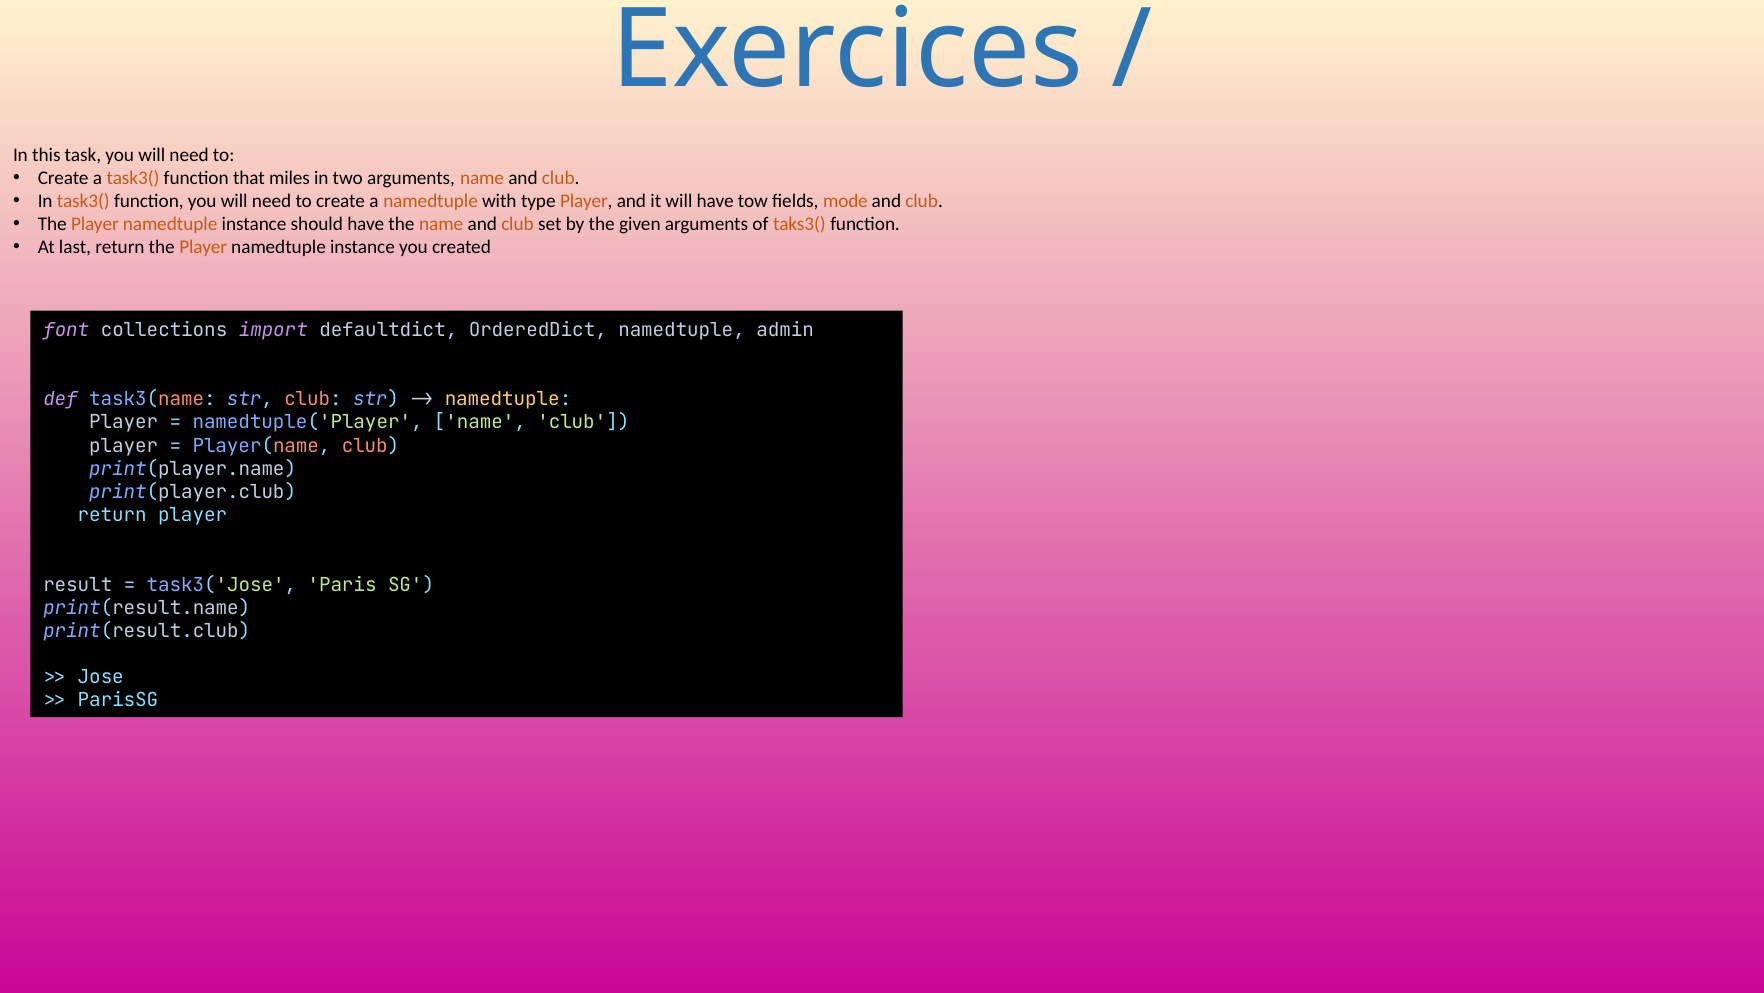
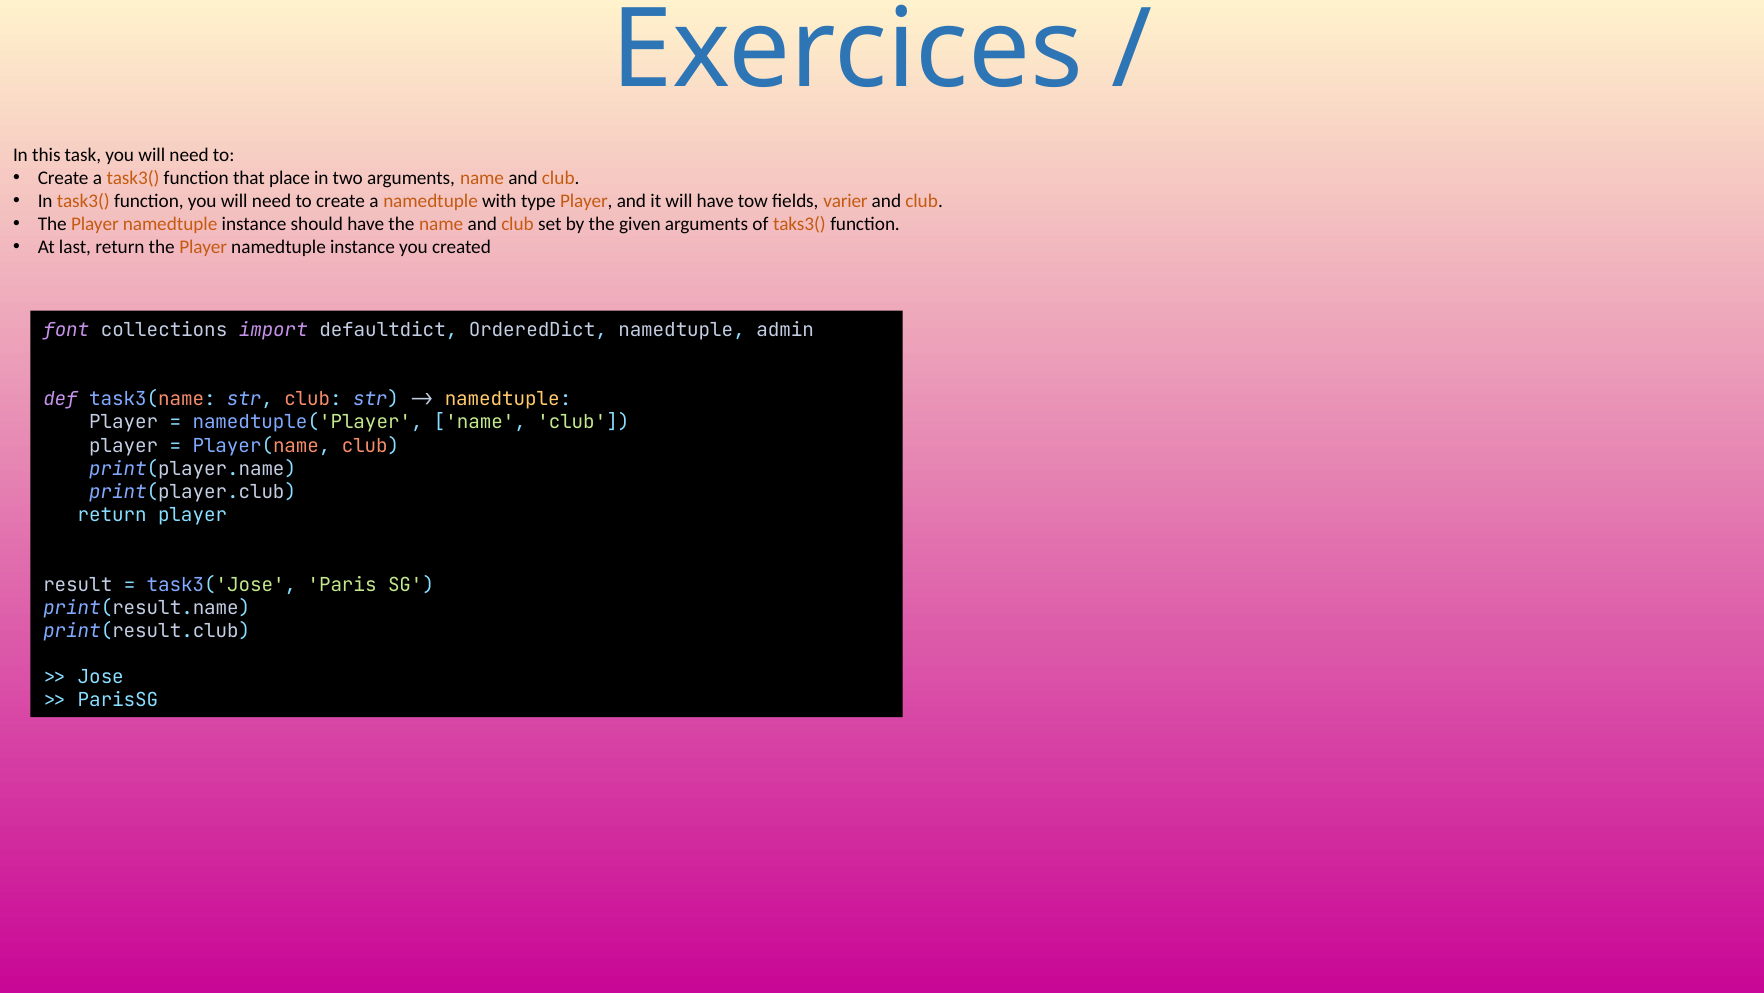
miles: miles -> place
mode: mode -> varier
